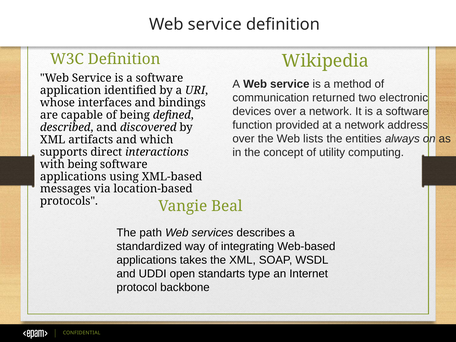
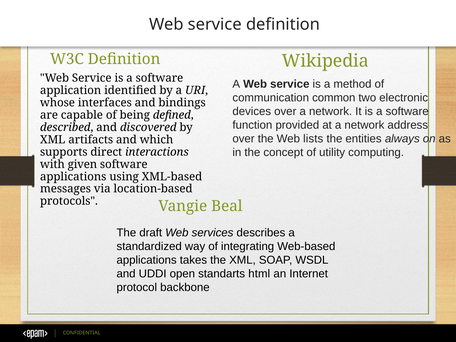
returned: returned -> common
with being: being -> given
path: path -> draft
type: type -> html
